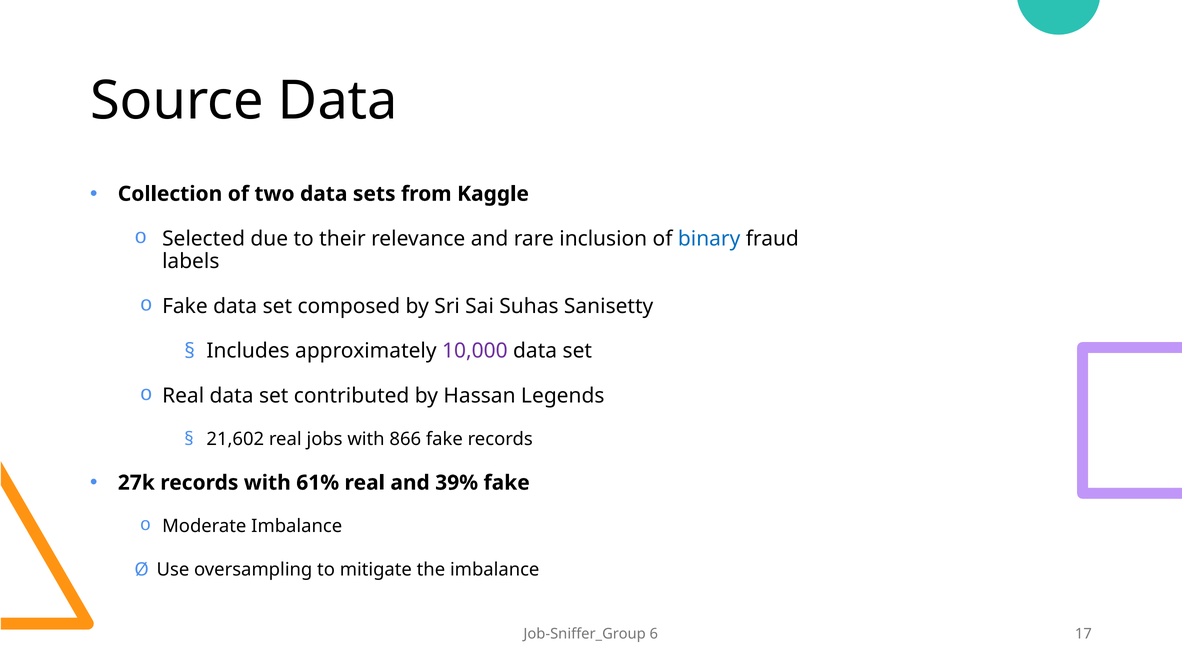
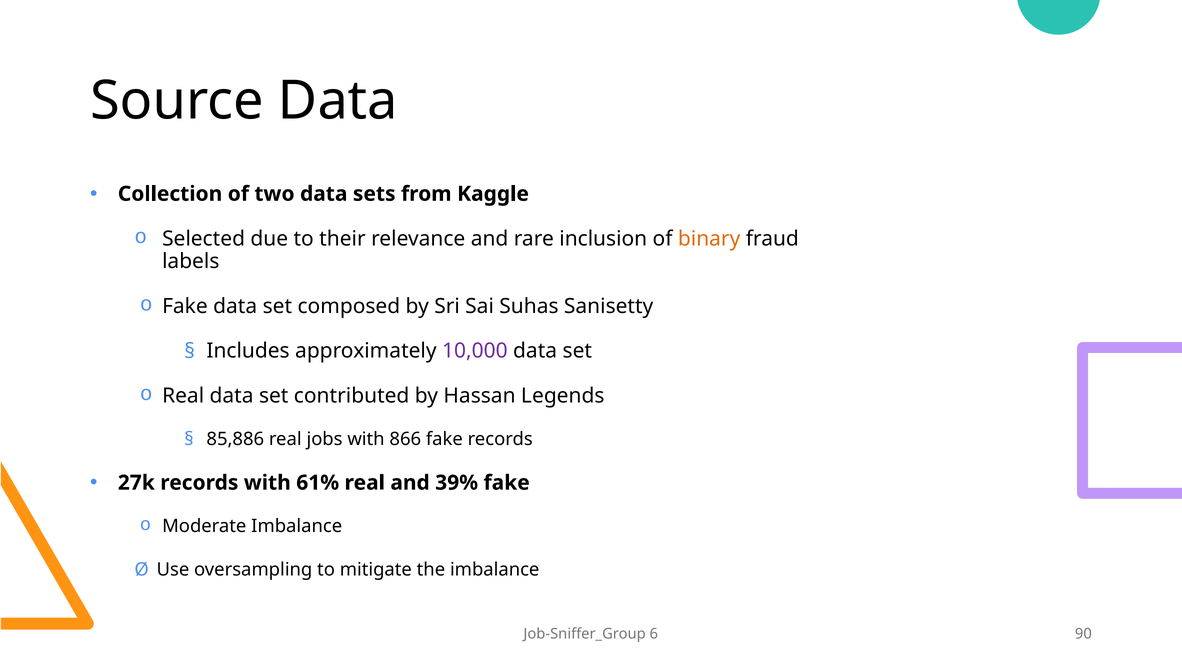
binary colour: blue -> orange
21,602: 21,602 -> 85,886
17: 17 -> 90
